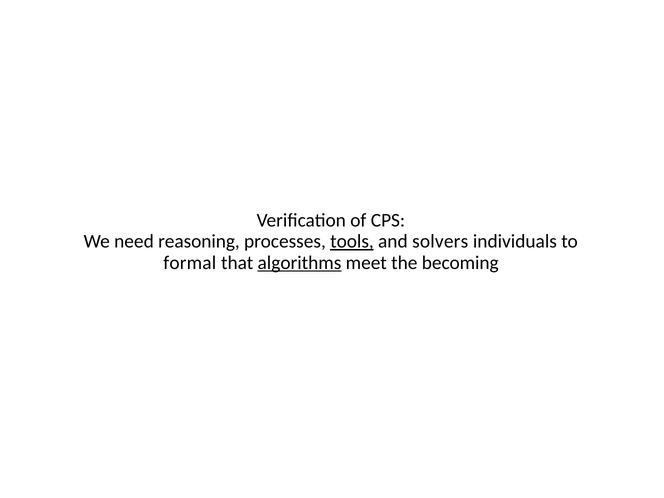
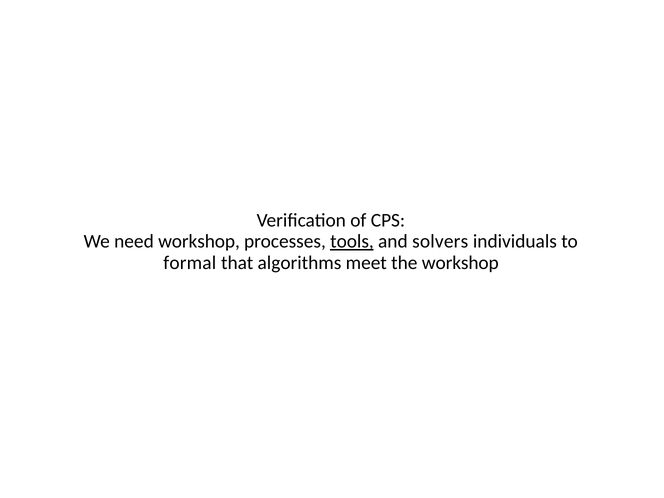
need reasoning: reasoning -> workshop
algorithms underline: present -> none
the becoming: becoming -> workshop
